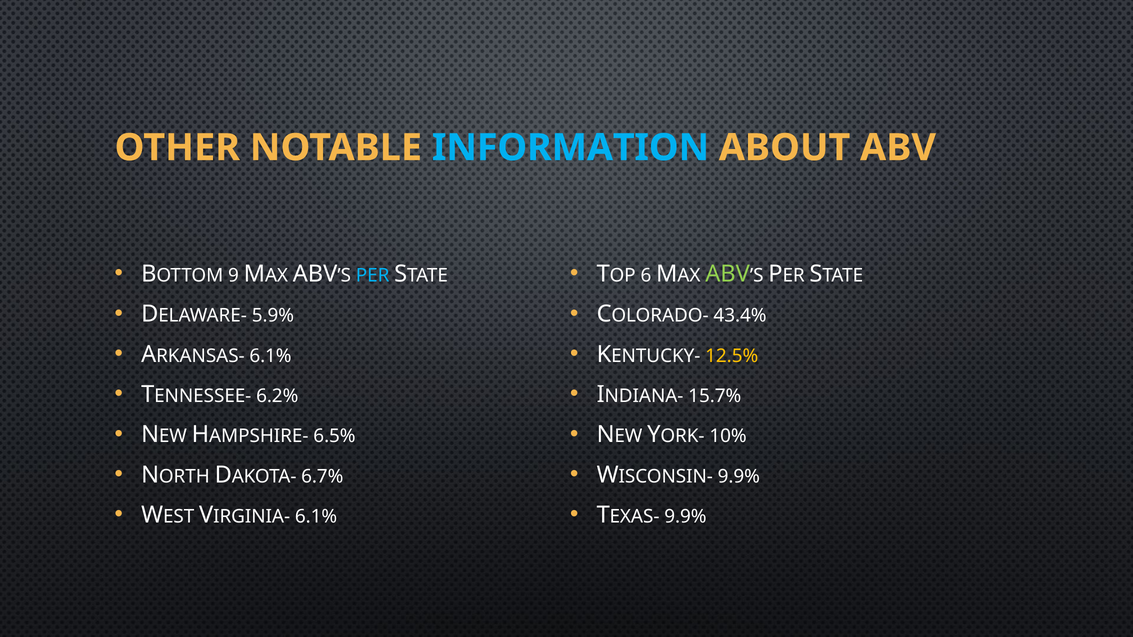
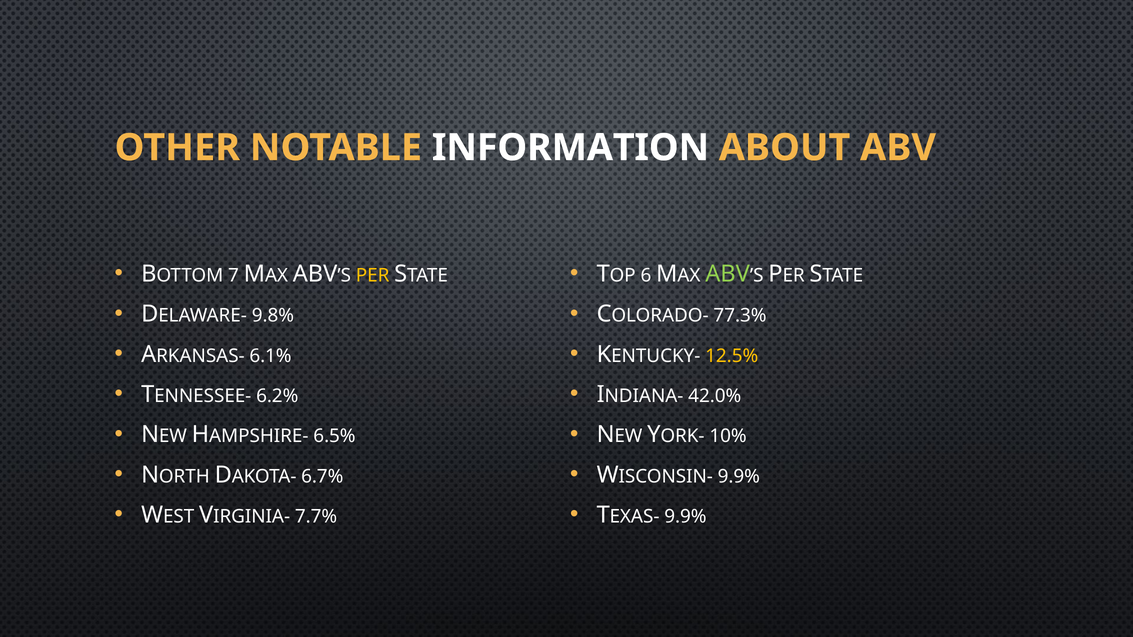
INFORMATION colour: light blue -> white
9: 9 -> 7
PER colour: light blue -> yellow
5.9%: 5.9% -> 9.8%
43.4%: 43.4% -> 77.3%
15.7%: 15.7% -> 42.0%
6.1% at (316, 517): 6.1% -> 7.7%
